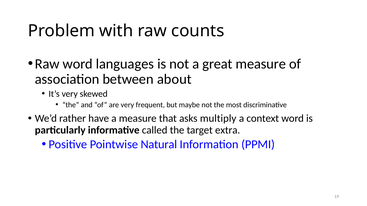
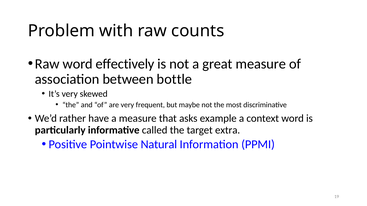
languages: languages -> effectively
about: about -> bottle
multiply: multiply -> example
